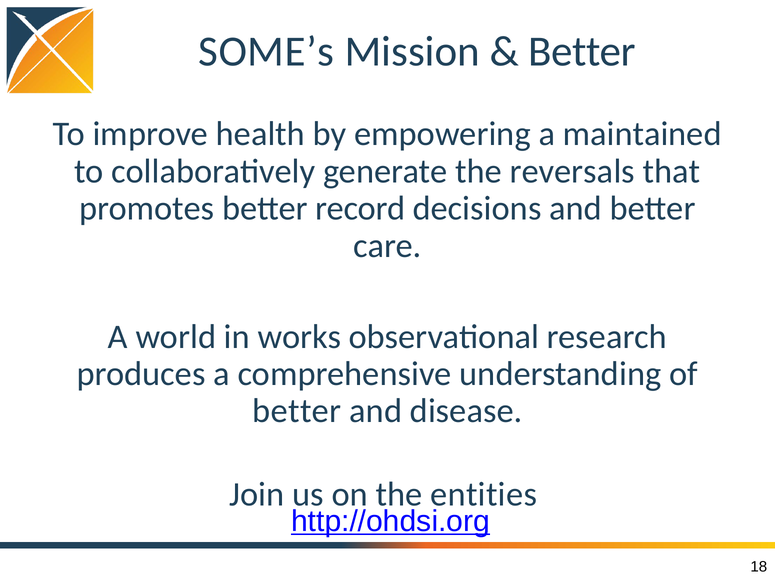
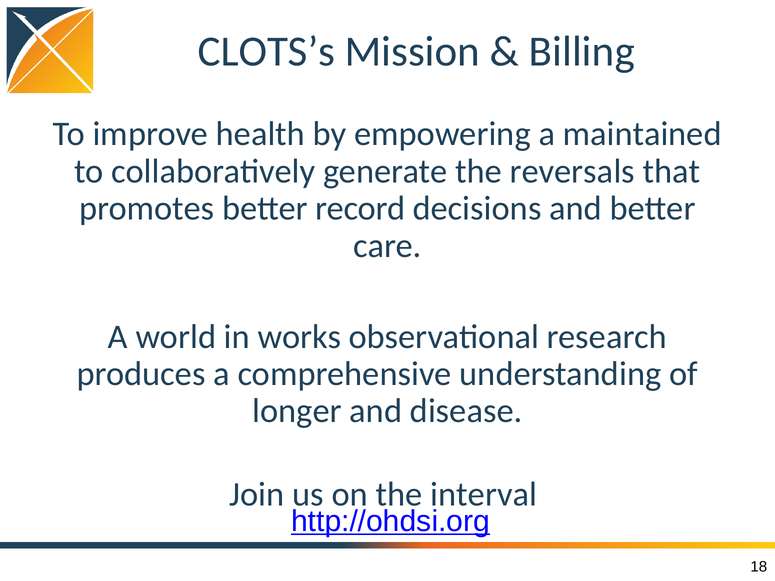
SOME’s: SOME’s -> CLOTS’s
Better at (582, 51): Better -> Billing
better at (297, 411): better -> longer
entities: entities -> interval
